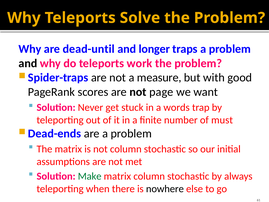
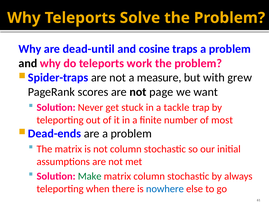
longer: longer -> cosine
good: good -> grew
words: words -> tackle
must: must -> most
nowhere colour: black -> blue
